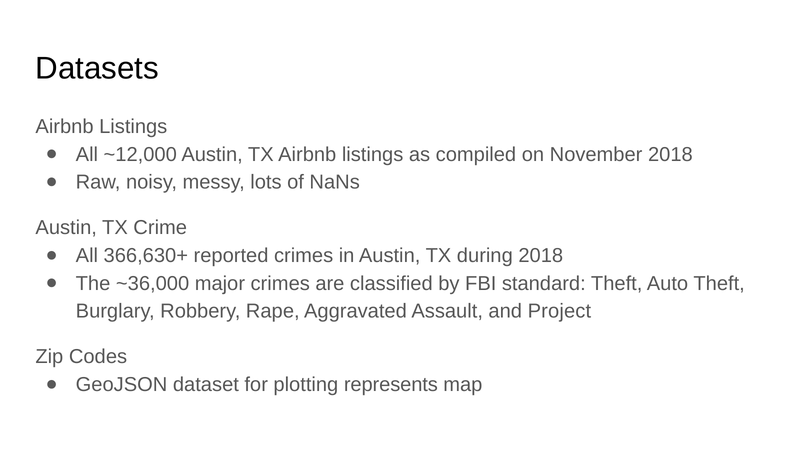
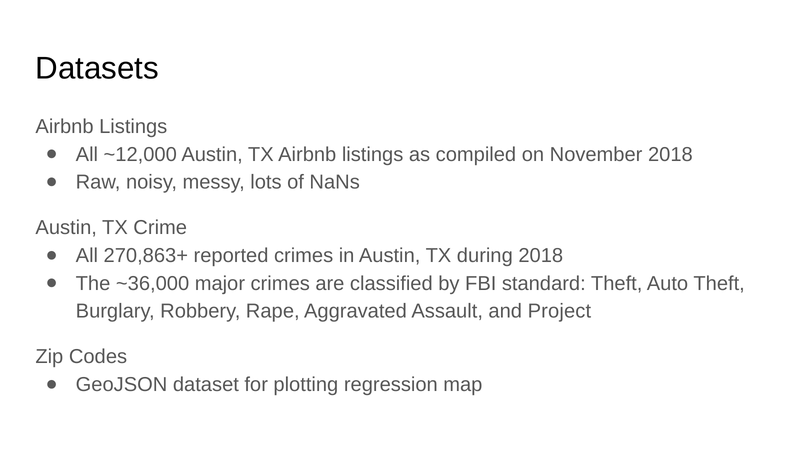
366,630+: 366,630+ -> 270,863+
represents: represents -> regression
